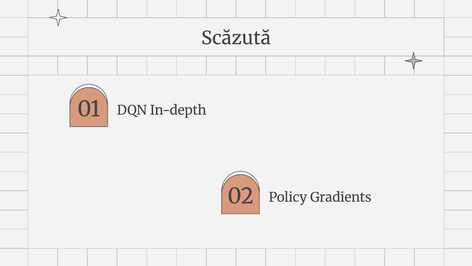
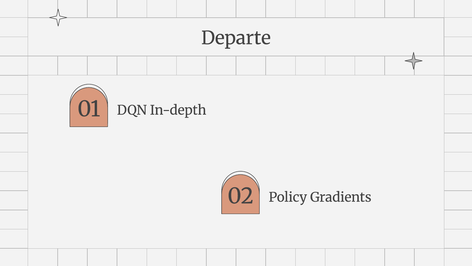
Scăzută: Scăzută -> Departe
